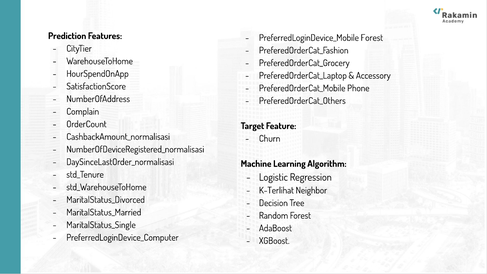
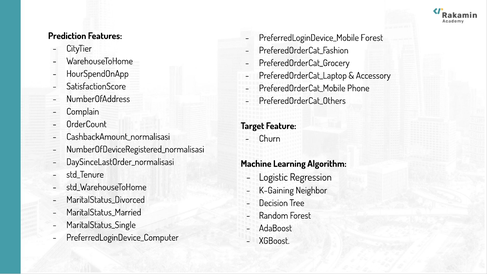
K-Terlihat: K-Terlihat -> K-Gaining
